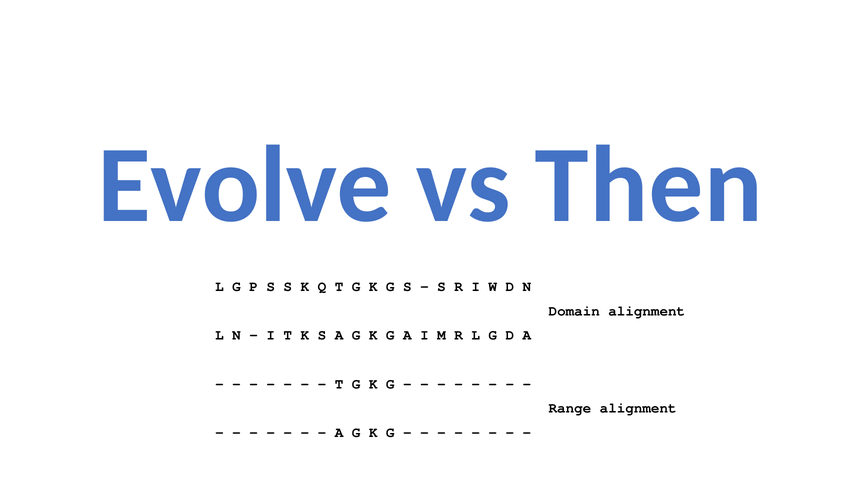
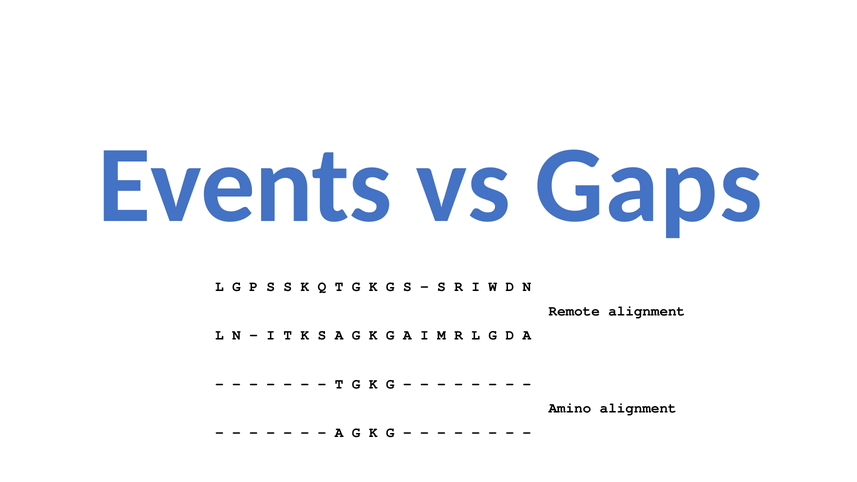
Evolve: Evolve -> Events
Then: Then -> Gaps
Domain: Domain -> Remote
Range: Range -> Amino
